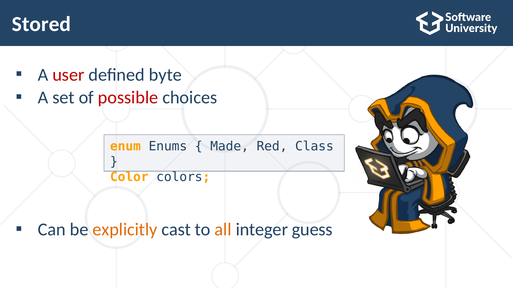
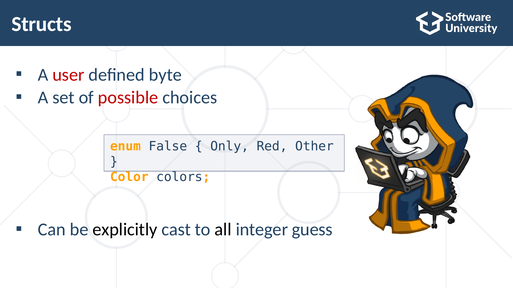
Stored: Stored -> Structs
Enums: Enums -> False
Made: Made -> Only
Class: Class -> Other
explicitly colour: orange -> black
all colour: orange -> black
